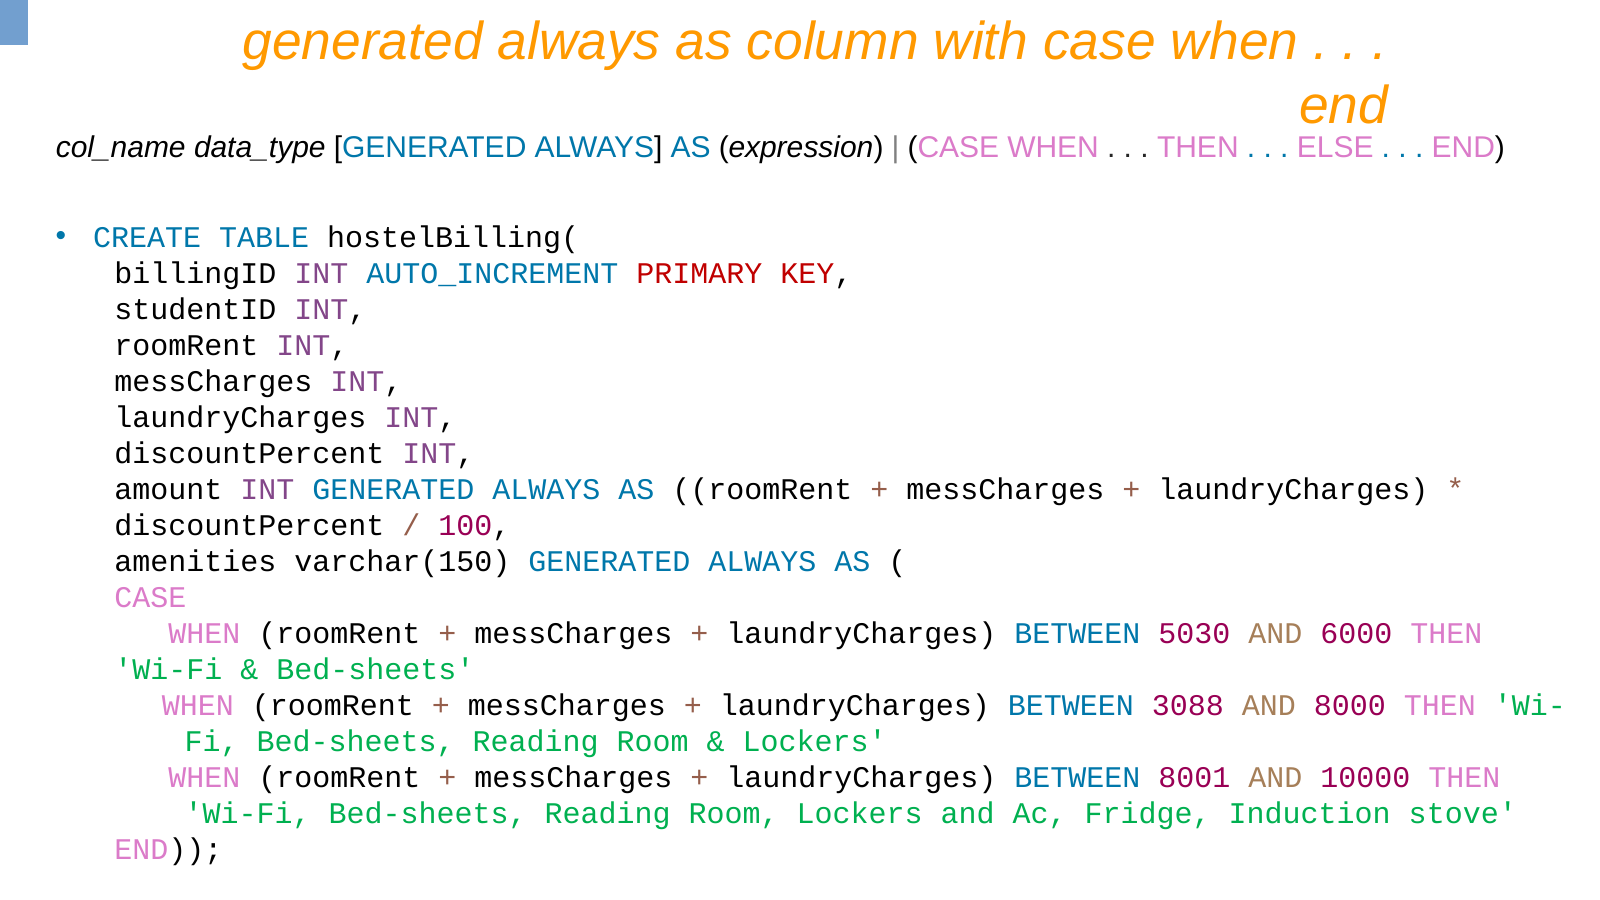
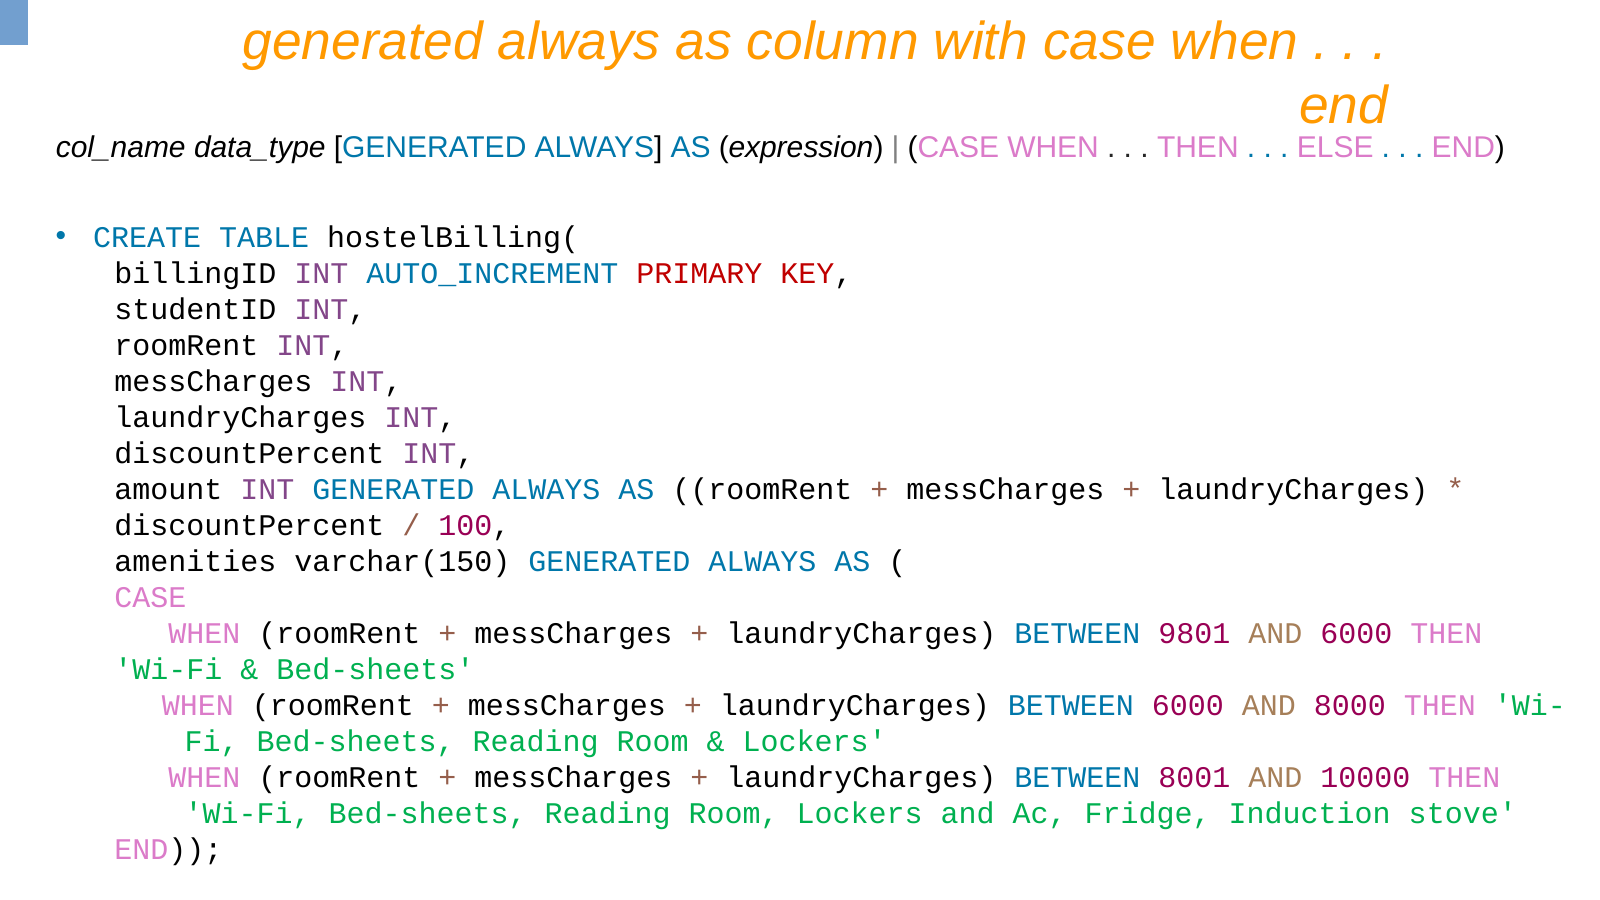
5030: 5030 -> 9801
BETWEEN 3088: 3088 -> 6000
